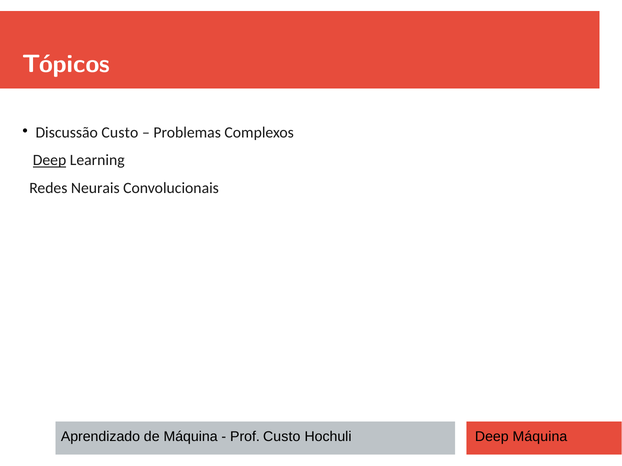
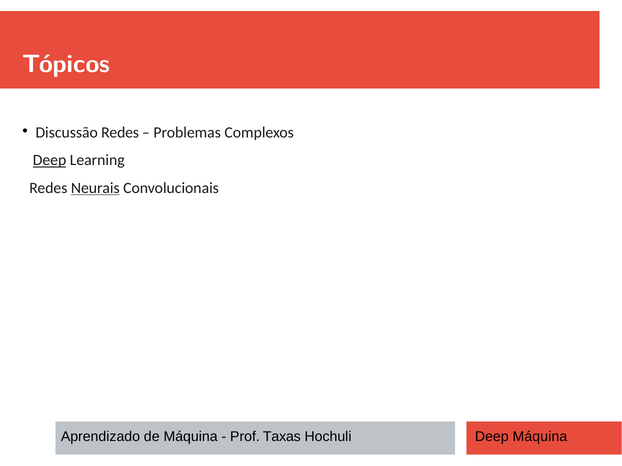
Discussão Custo: Custo -> Redes
Neurais underline: none -> present
Prof Custo: Custo -> Taxas
